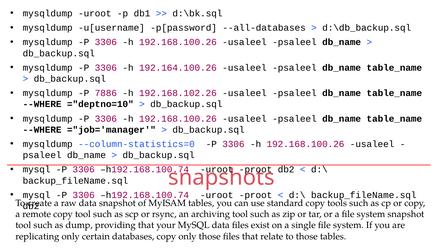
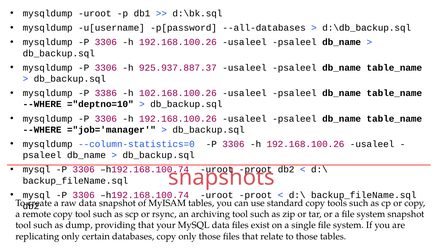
192.164.100.26: 192.164.100.26 -> 925.937.887.37
7886: 7886 -> 3386
192.168.102.26: 192.168.102.26 -> 102.168.100.26
